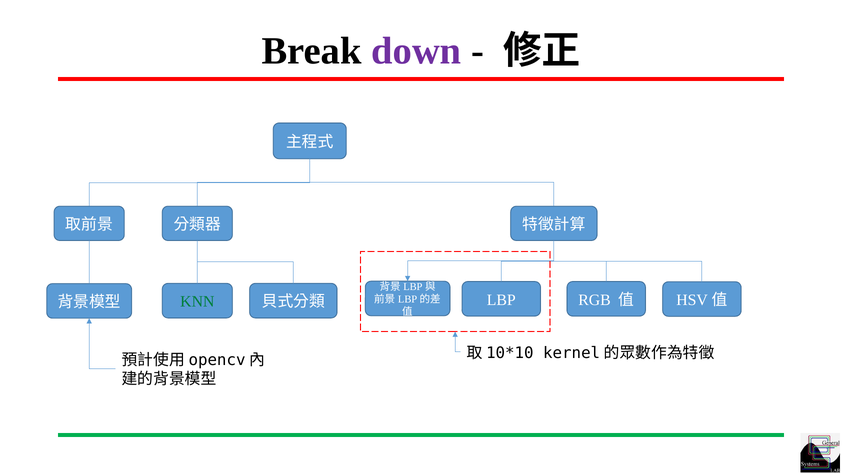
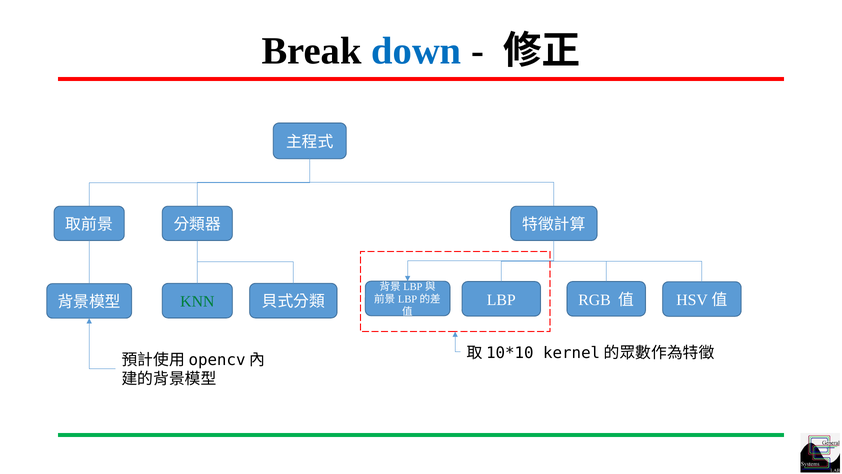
down colour: purple -> blue
